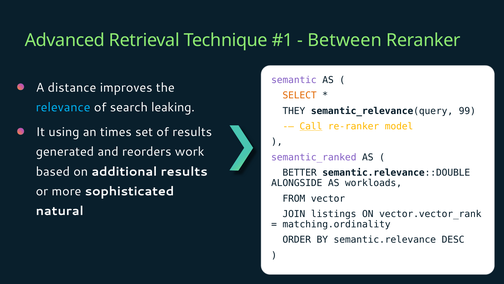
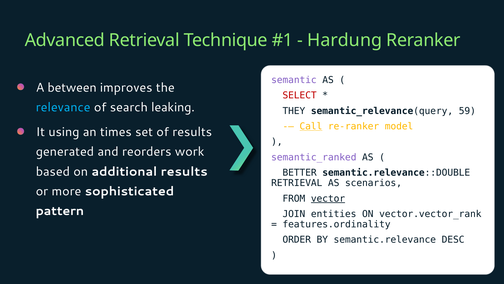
Between: Between -> Hardung
distance: distance -> between
SELECT colour: orange -> red
99: 99 -> 59
ALONGSIDE at (297, 183): ALONGSIDE -> RETRIEVAL
workloads: workloads -> scenarios
vector underline: none -> present
natural: natural -> pattern
listings: listings -> entities
matching.ordinality: matching.ordinality -> features.ordinality
